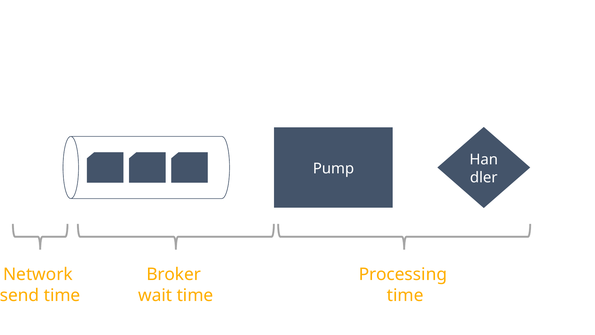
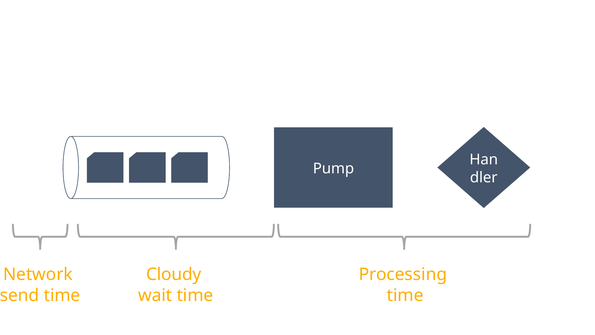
Broker: Broker -> Cloudy
